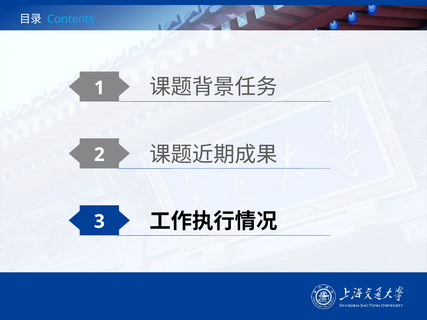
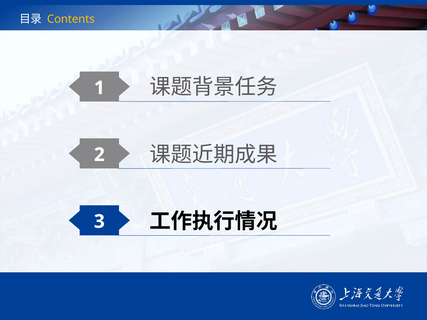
Contents colour: light blue -> yellow
